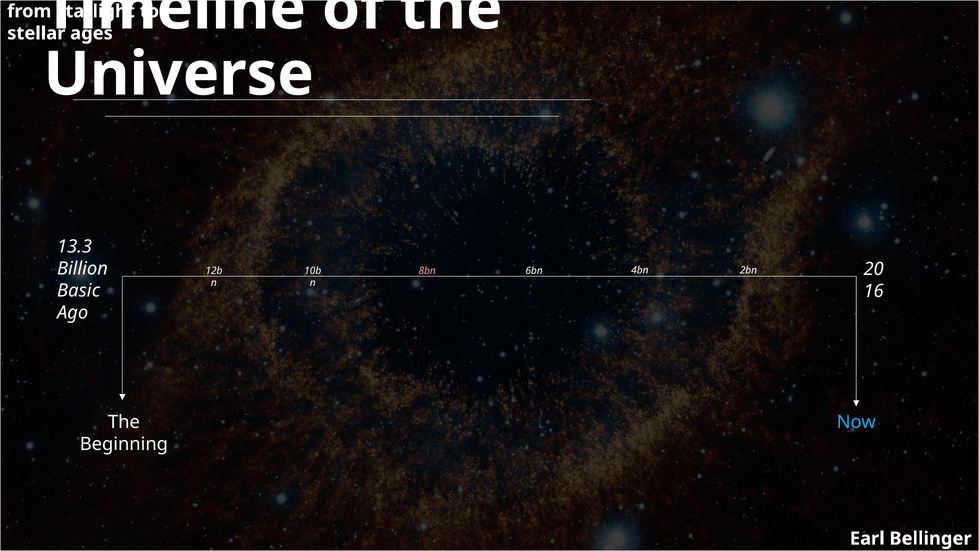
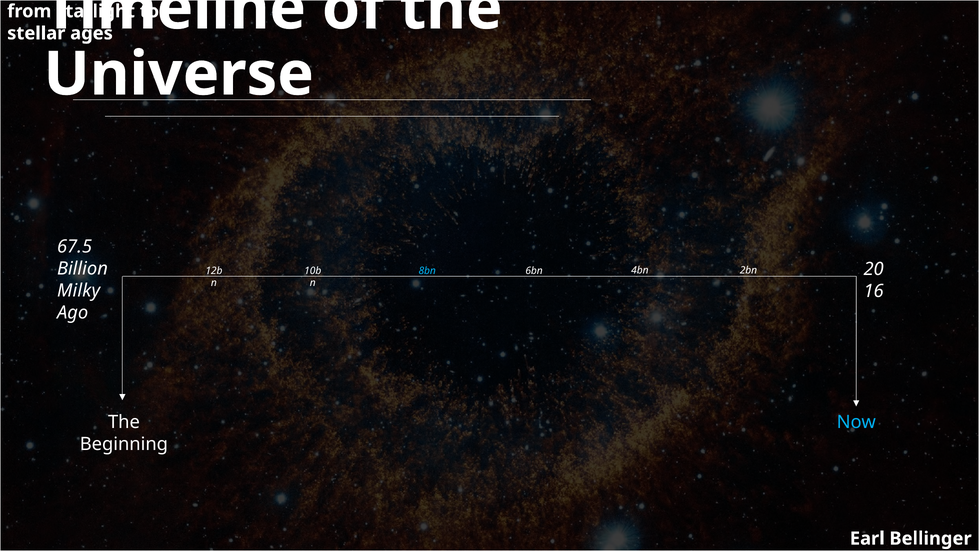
13.3: 13.3 -> 67.5
8bn colour: pink -> light blue
Basic: Basic -> Milky
